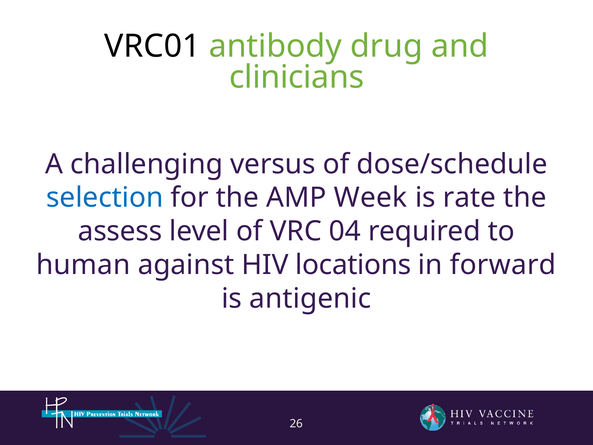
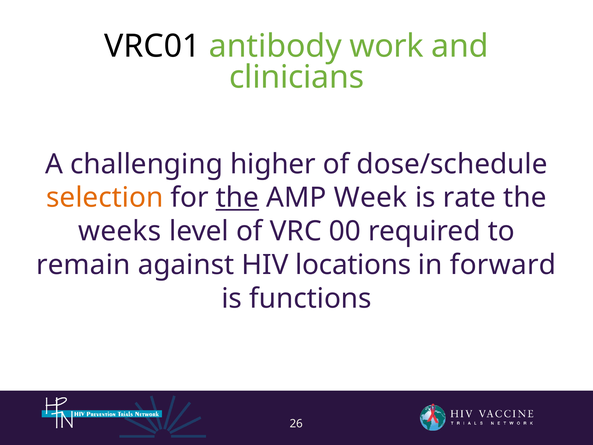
drug: drug -> work
versus: versus -> higher
selection colour: blue -> orange
the at (237, 198) underline: none -> present
assess: assess -> weeks
04: 04 -> 00
human: human -> remain
antigenic: antigenic -> functions
